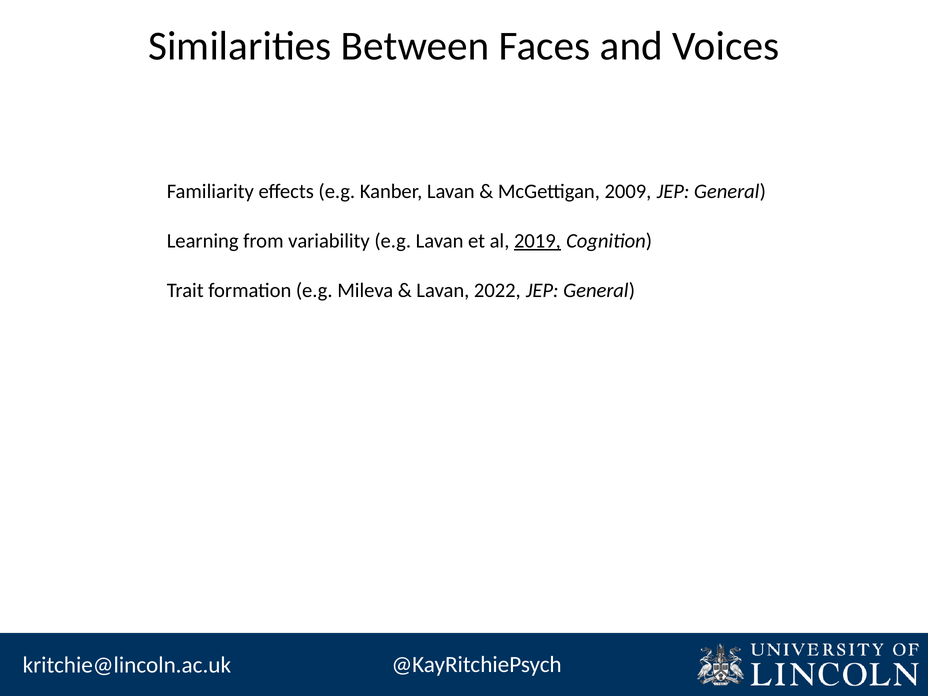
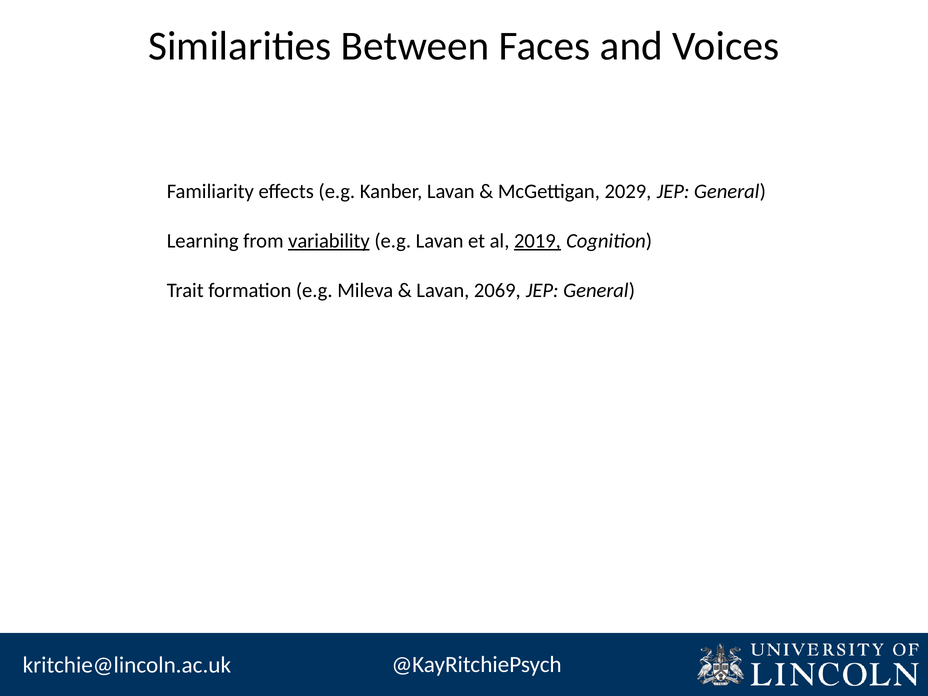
2009: 2009 -> 2029
variability underline: none -> present
2022: 2022 -> 2069
